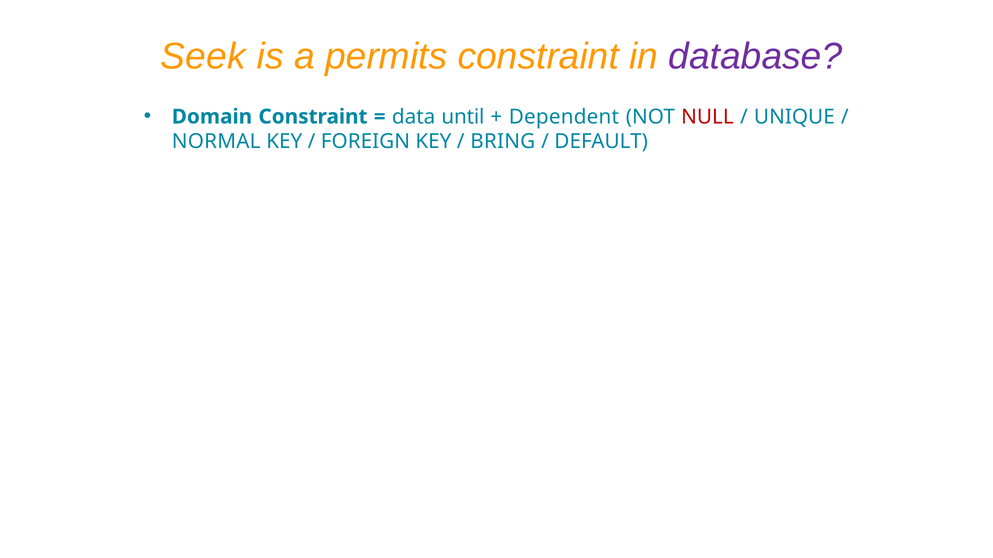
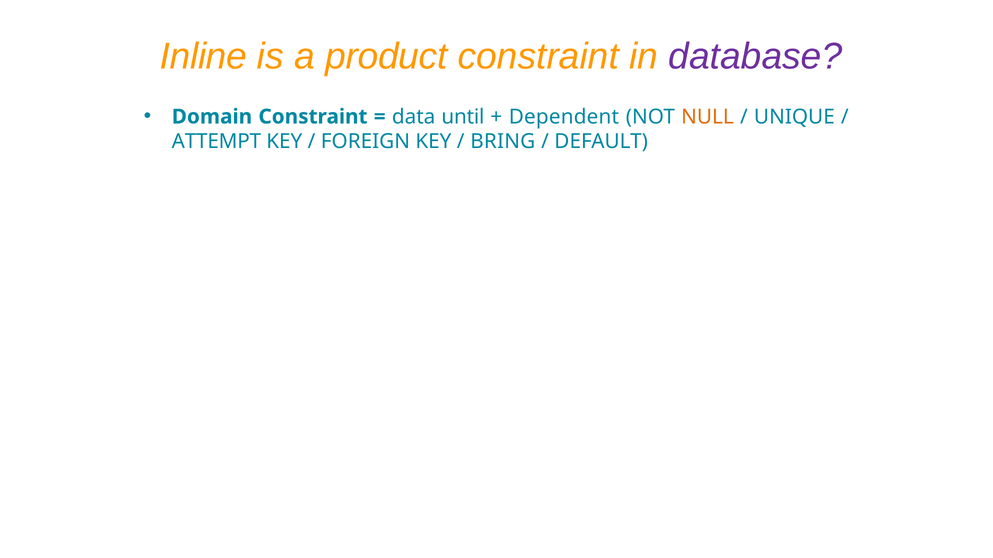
Seek: Seek -> Inline
permits: permits -> product
NULL colour: red -> orange
NORMAL: NORMAL -> ATTEMPT
